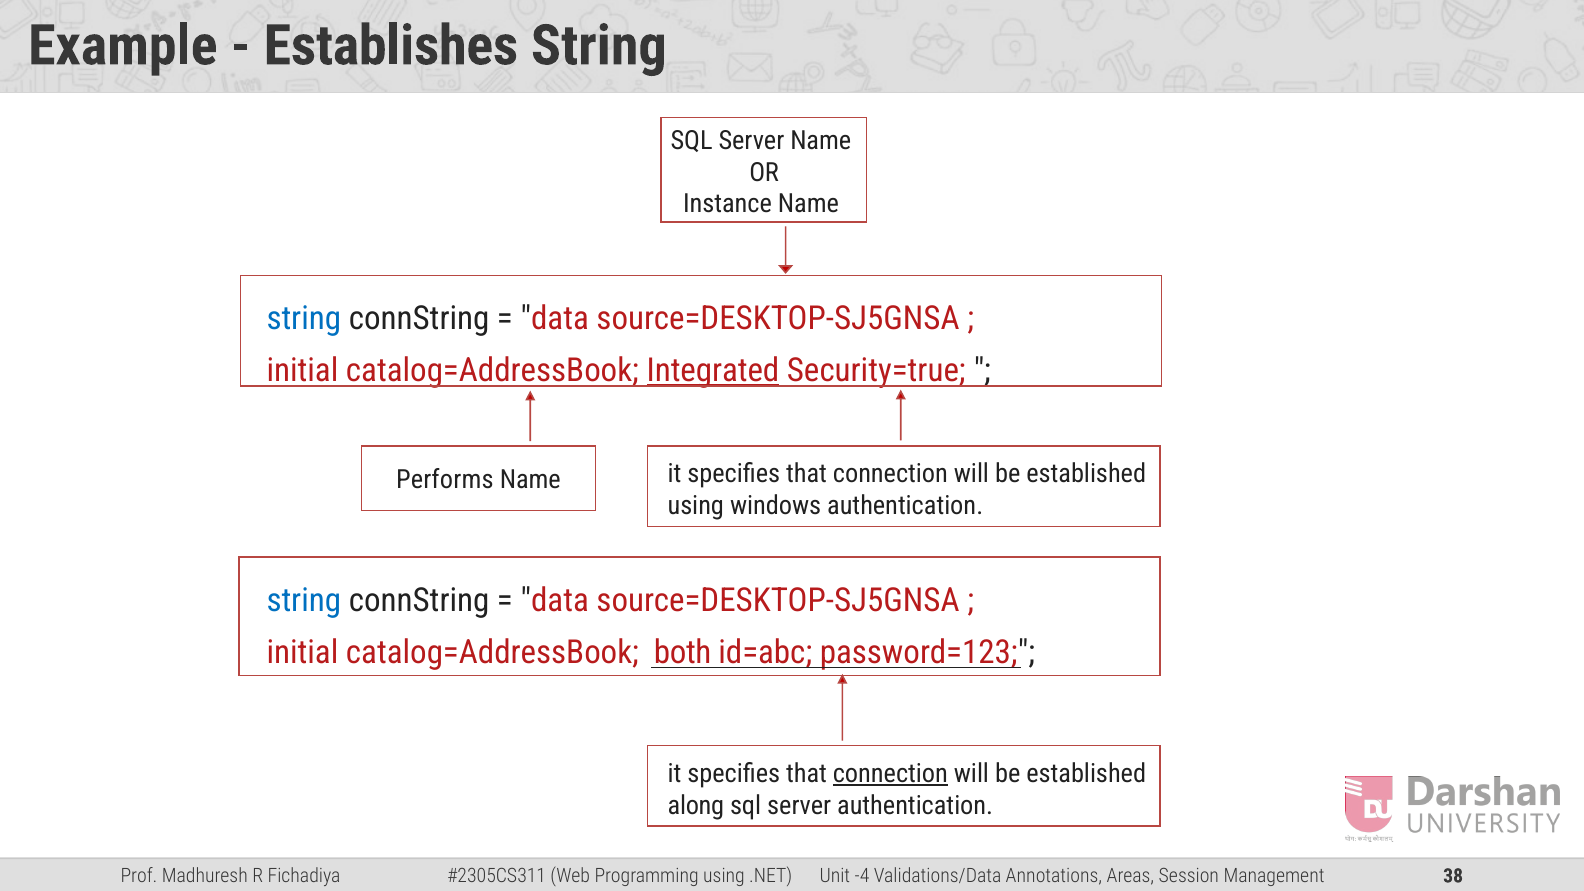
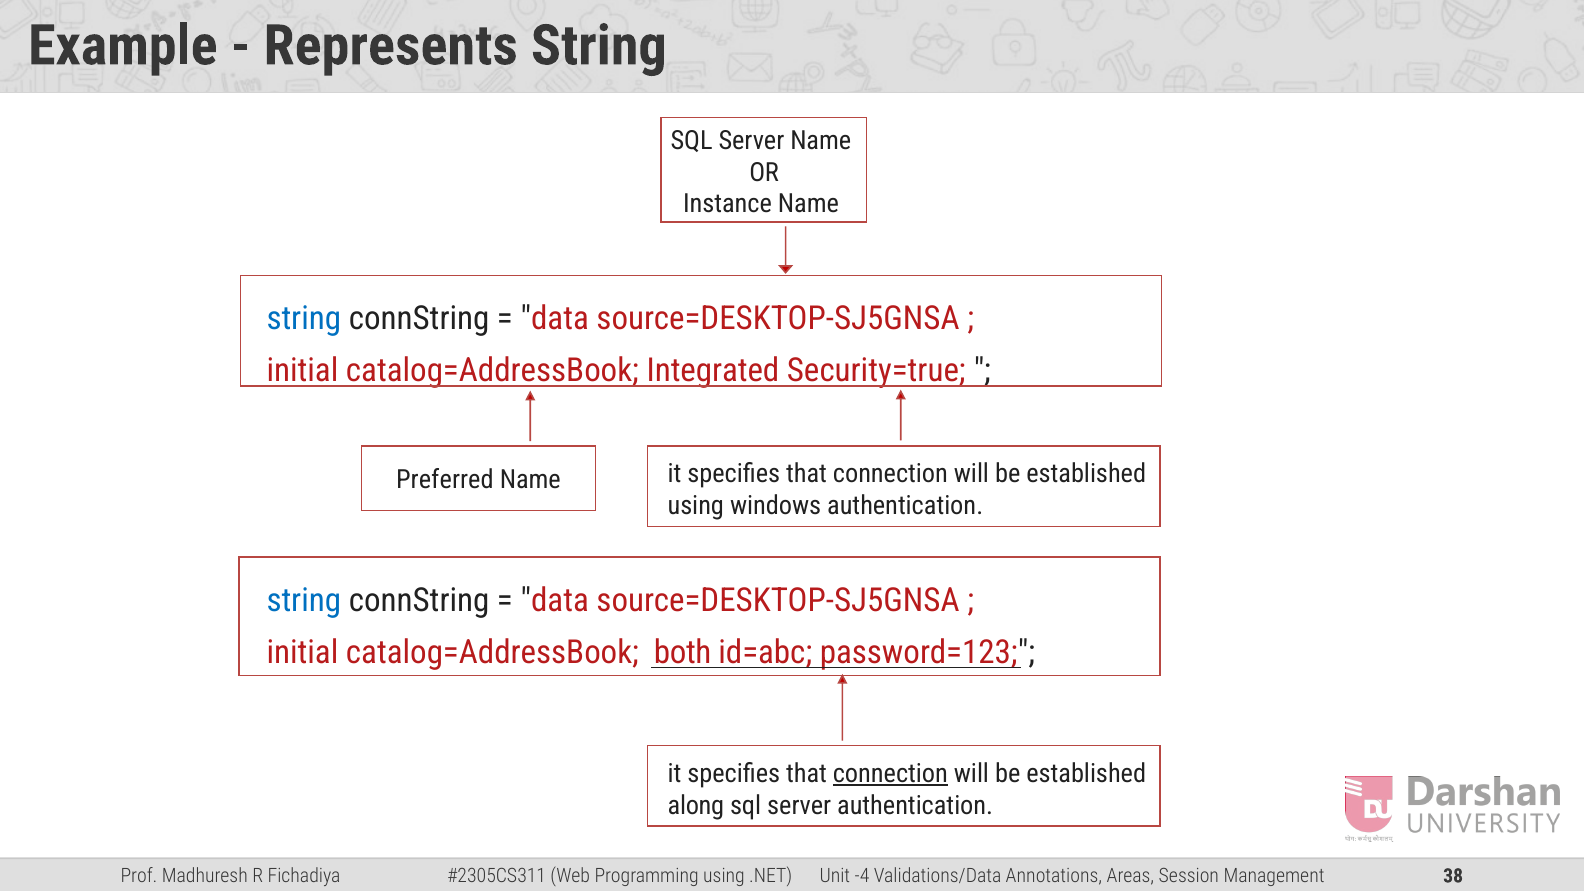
Establishes: Establishes -> Represents
Integrated underline: present -> none
Performs: Performs -> Preferred
